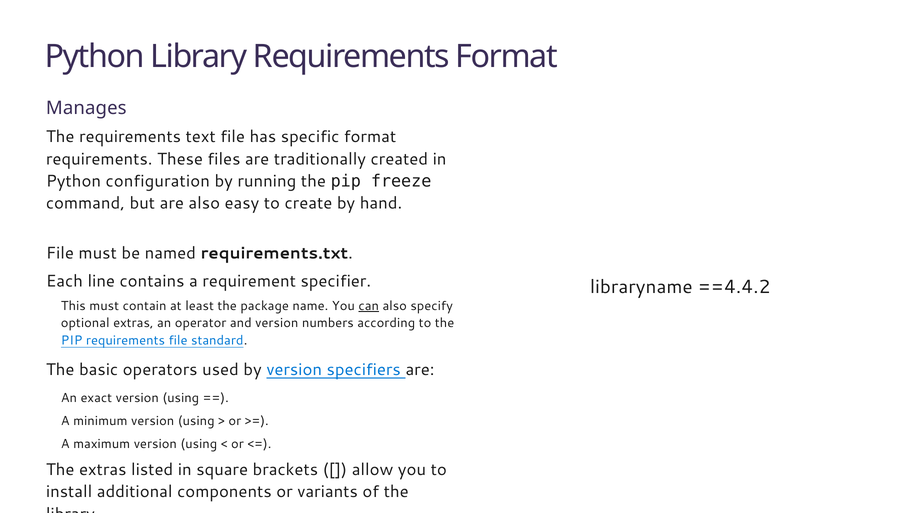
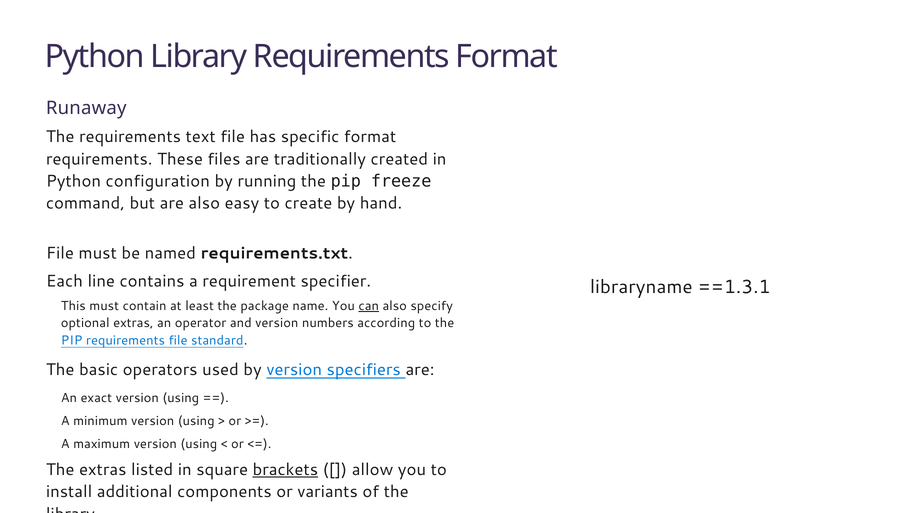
Manages: Manages -> Runaway
==4.4.2: ==4.4.2 -> ==1.3.1
brackets underline: none -> present
